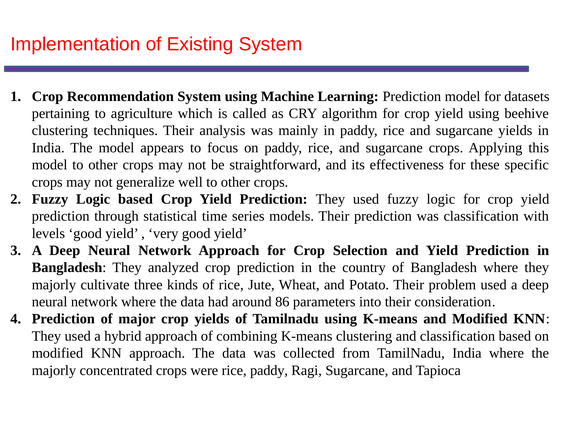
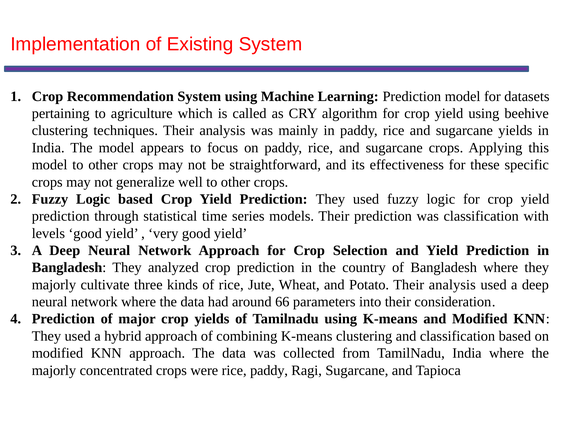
Potato Their problem: problem -> analysis
86: 86 -> 66
